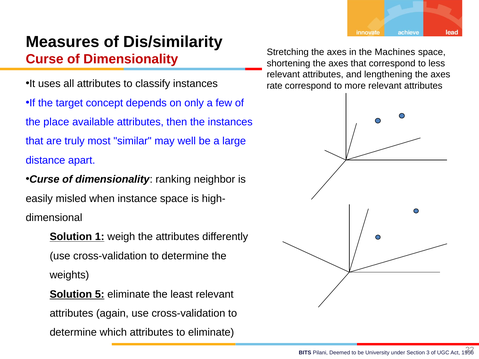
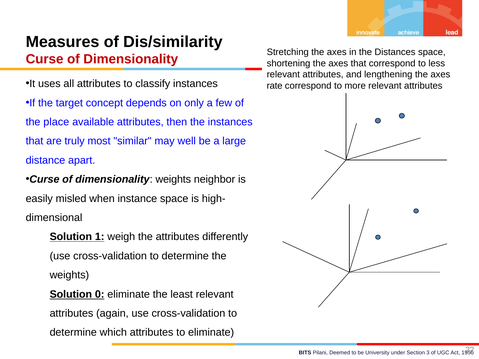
Machines: Machines -> Distances
dimensionality ranking: ranking -> weights
5: 5 -> 0
